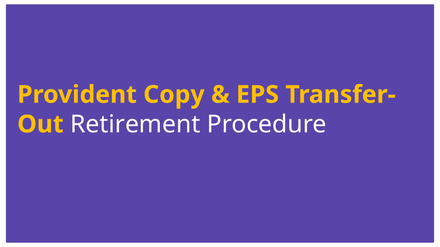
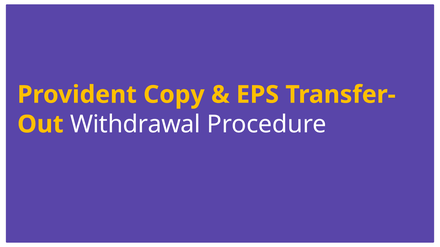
Retirement: Retirement -> Withdrawal
